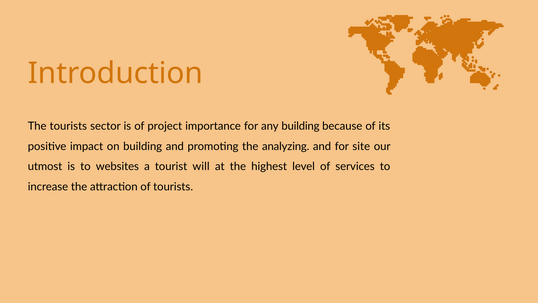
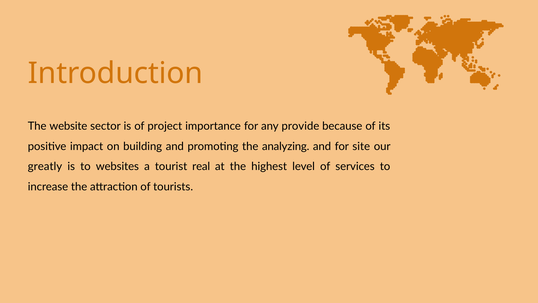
The tourists: tourists -> website
any building: building -> provide
utmost: utmost -> greatly
will: will -> real
